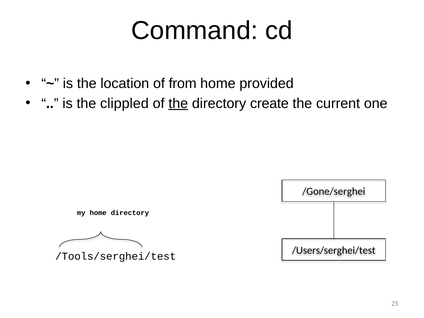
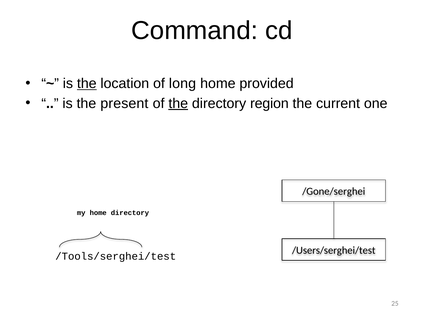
the at (87, 84) underline: none -> present
from: from -> long
clippled: clippled -> present
create: create -> region
